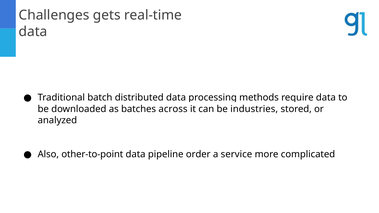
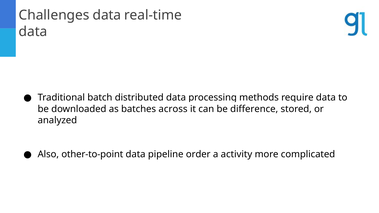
Challenges gets: gets -> data
industries: industries -> difference
service: service -> activity
